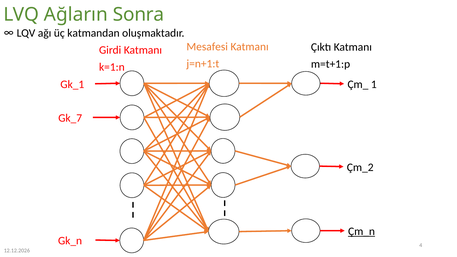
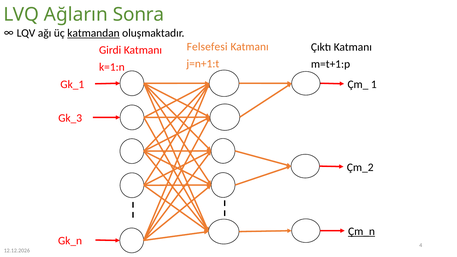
katmandan underline: none -> present
Mesafesi: Mesafesi -> Felsefesi
Gk_7: Gk_7 -> Gk_3
